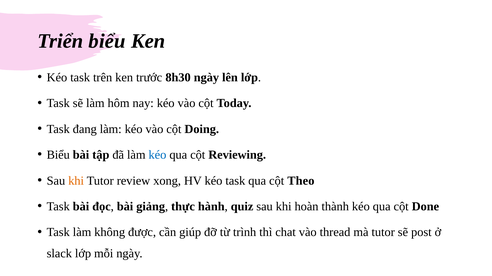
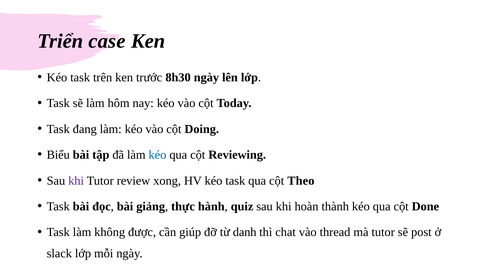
Triển biểu: biểu -> case
khi at (76, 181) colour: orange -> purple
trình: trình -> danh
